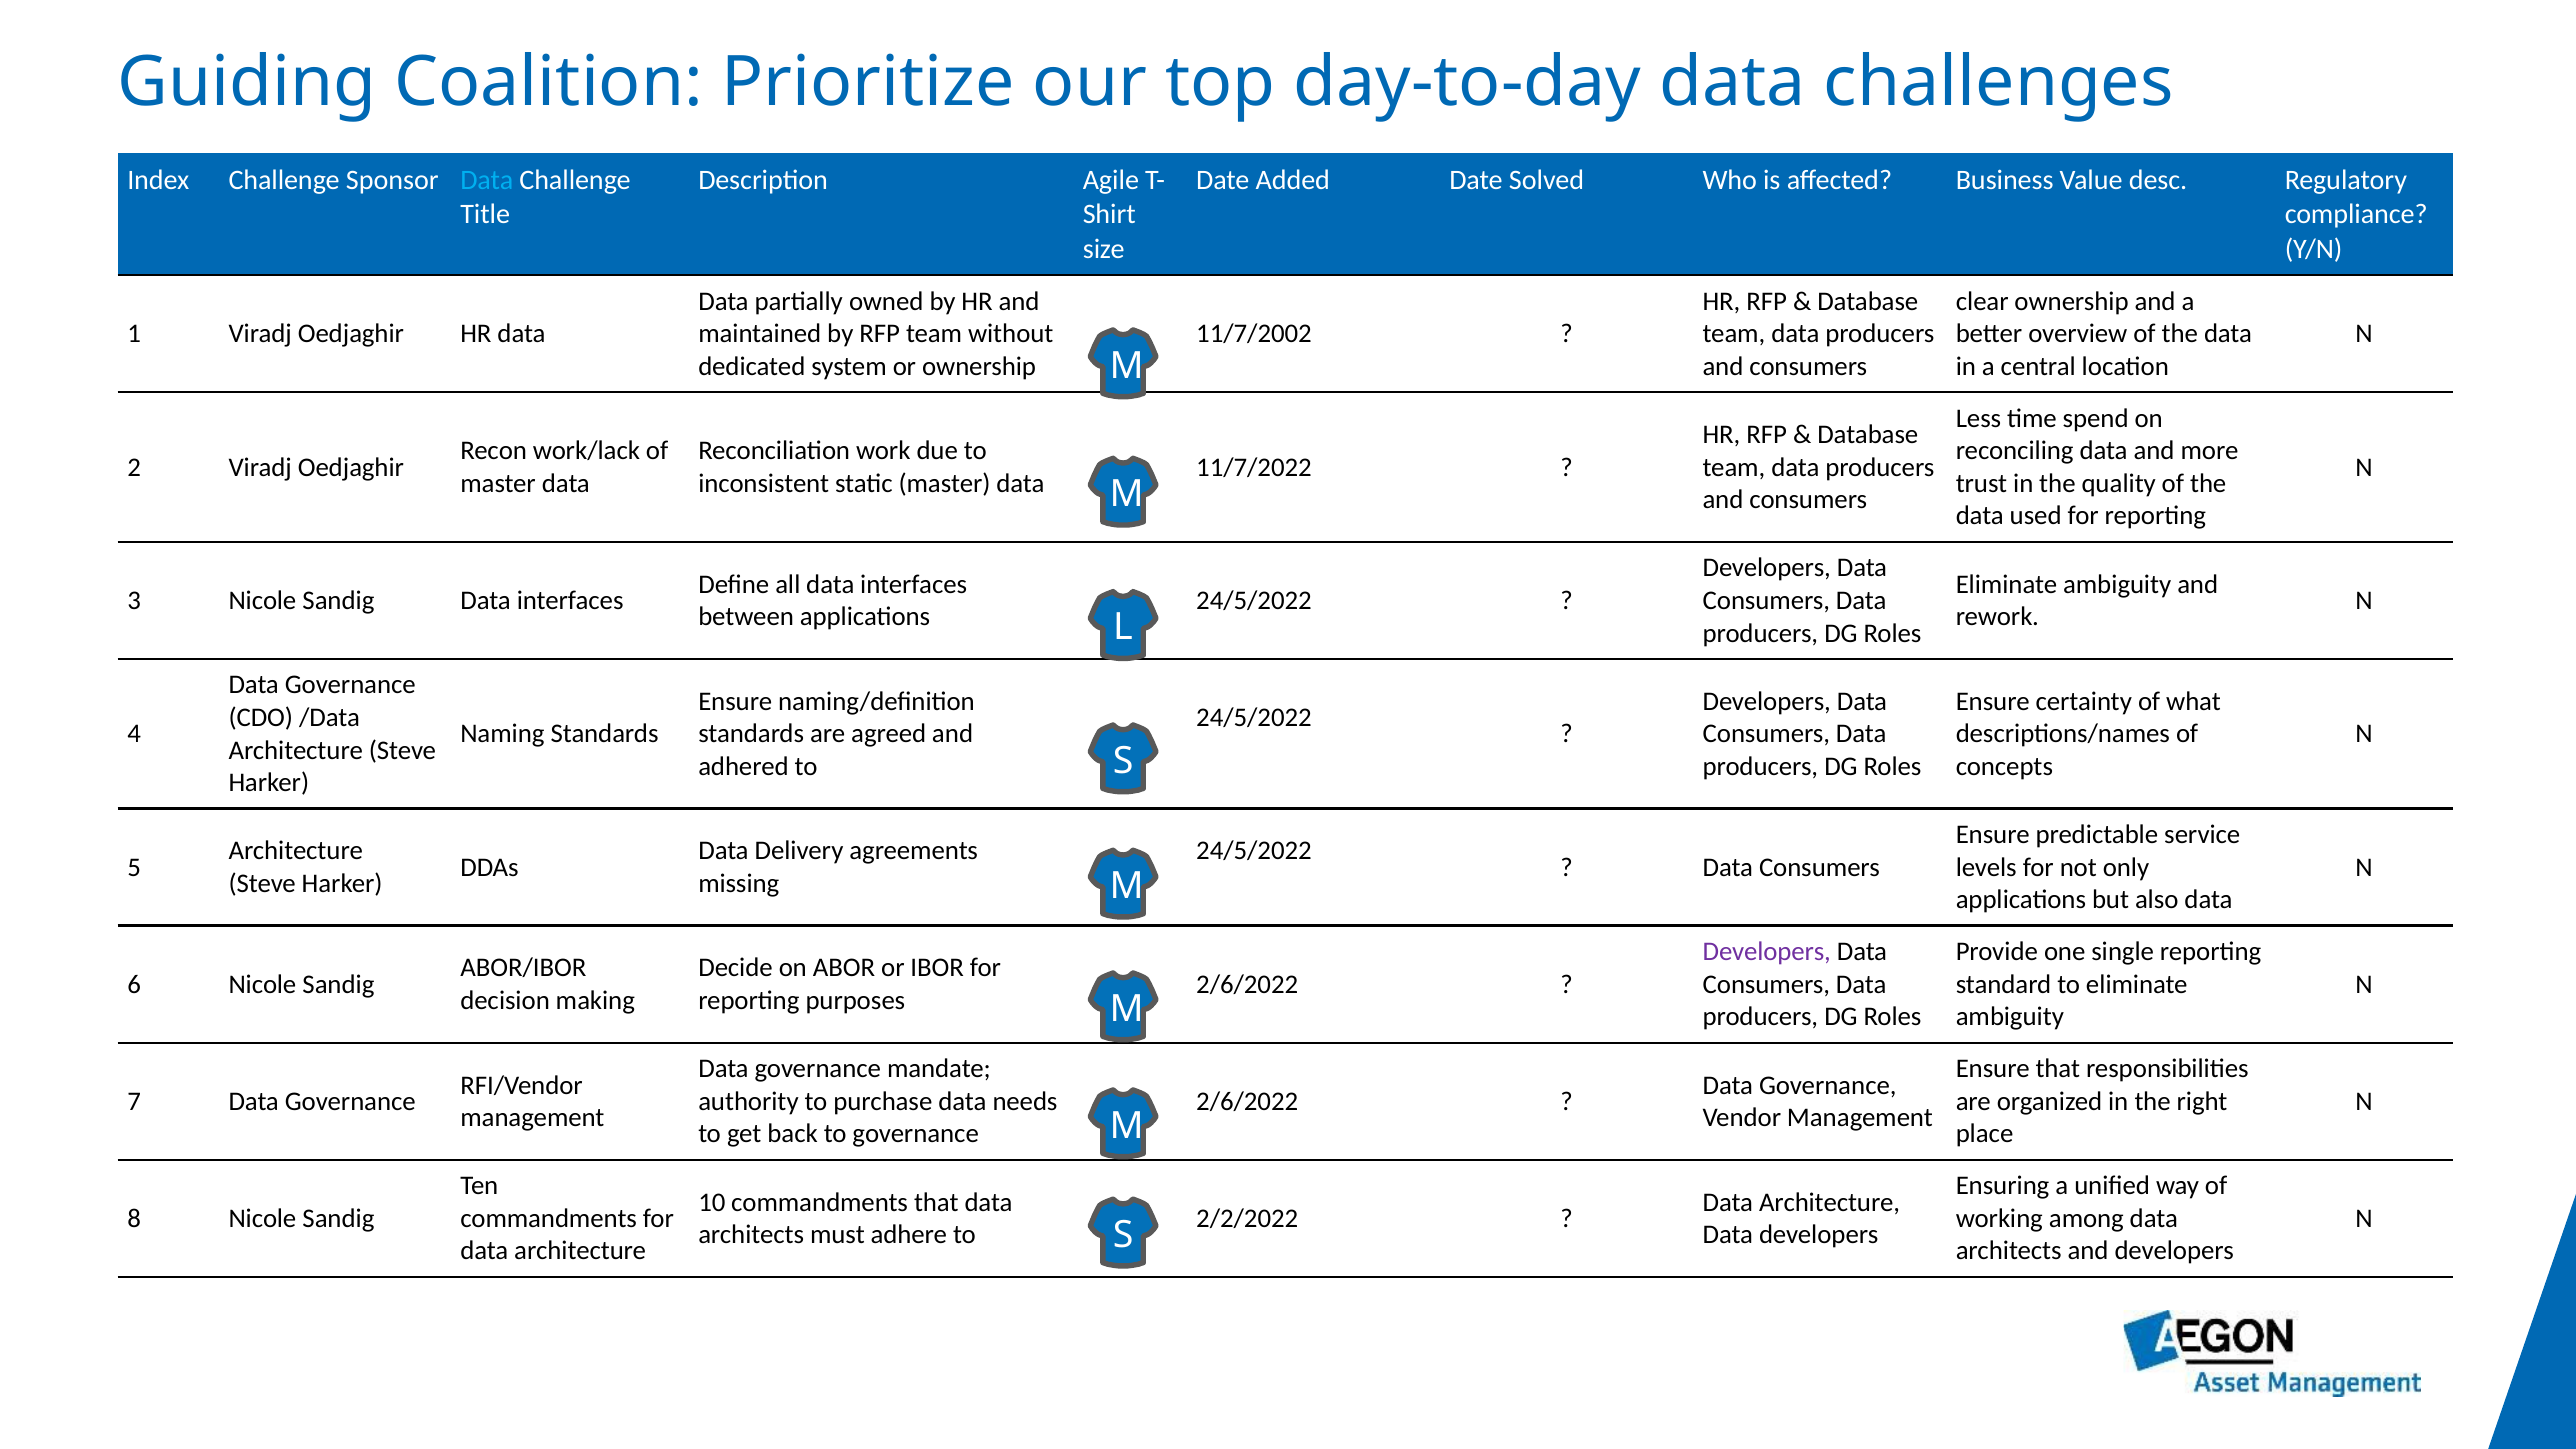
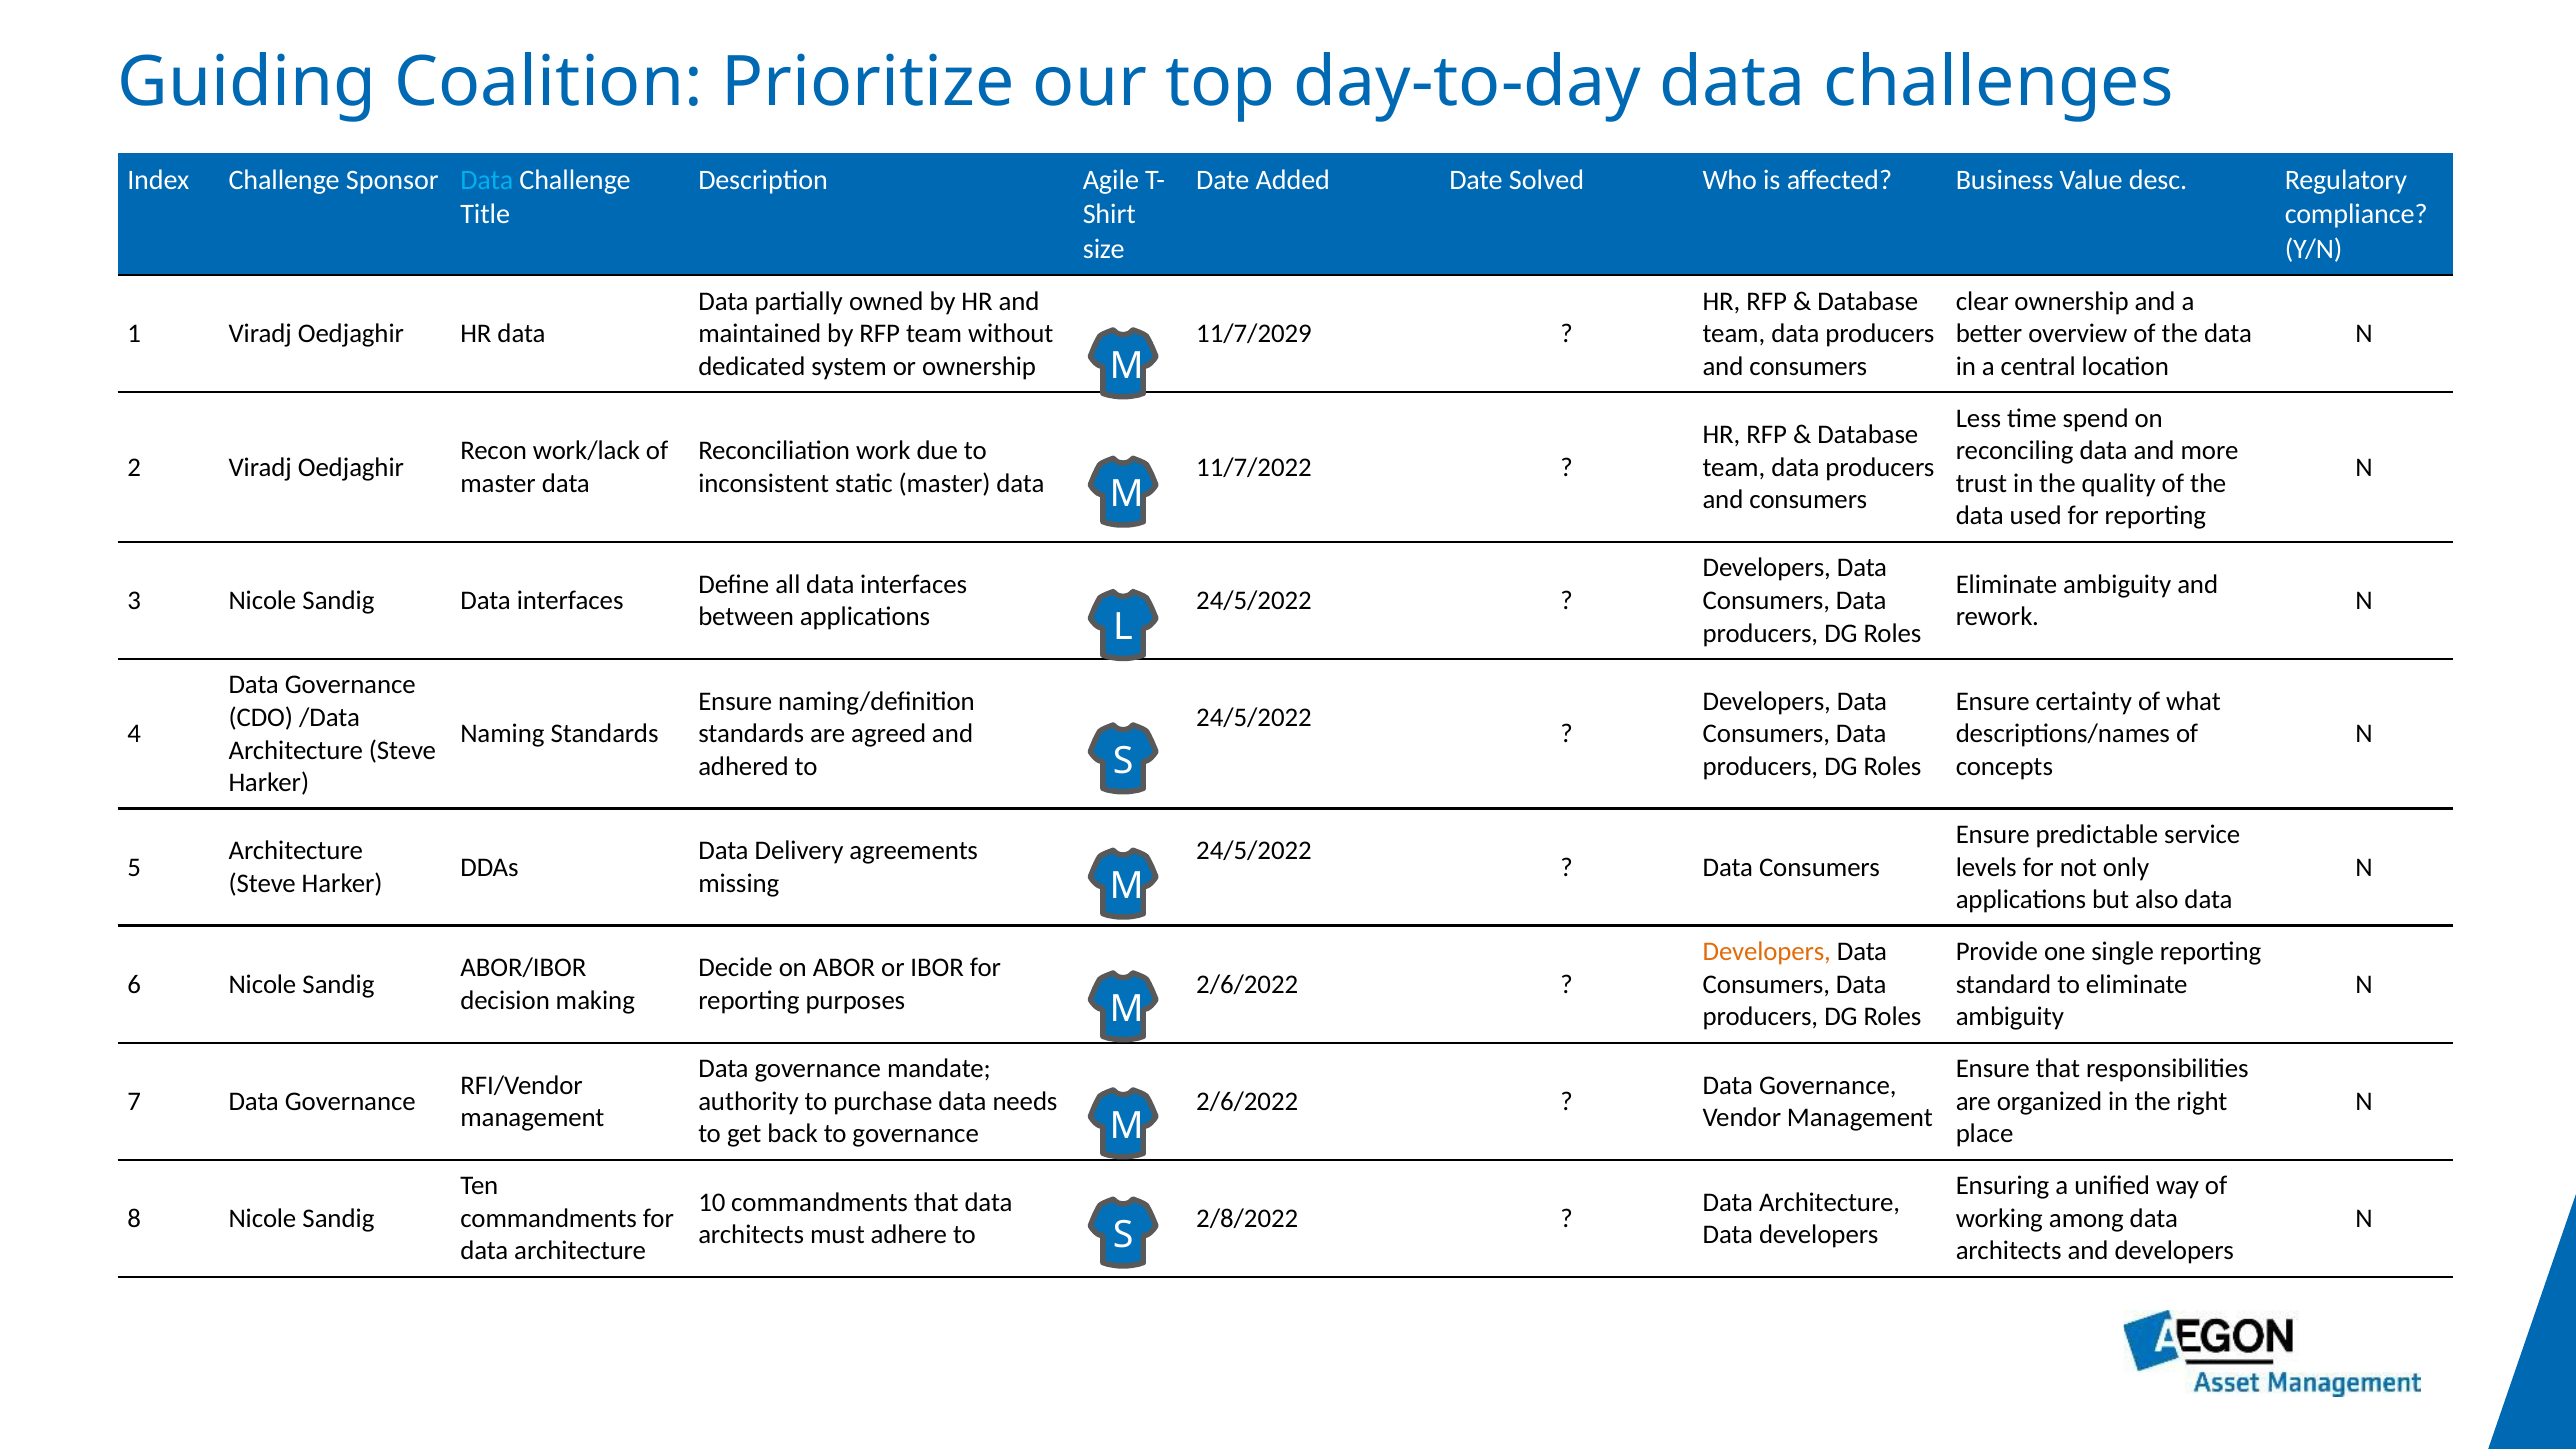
11/7/2002: 11/7/2002 -> 11/7/2029
Developers at (1767, 952) colour: purple -> orange
2/2/2022: 2/2/2022 -> 2/8/2022
